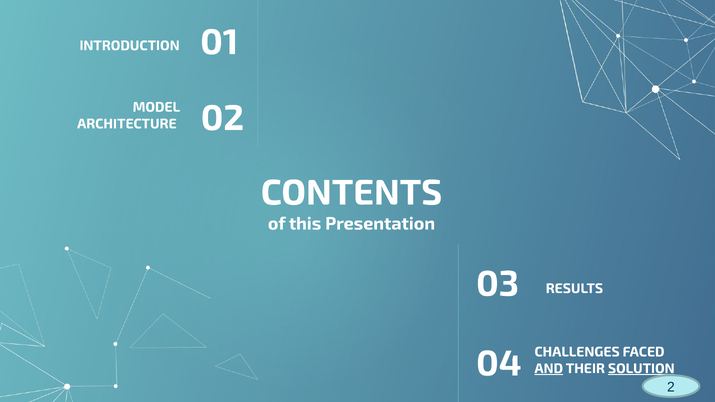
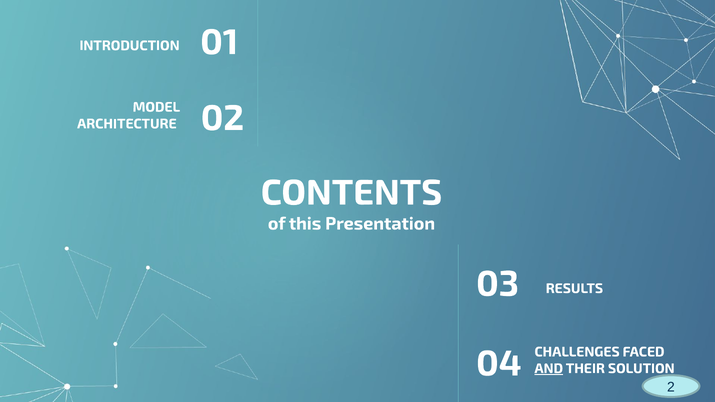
SOLUTION underline: present -> none
